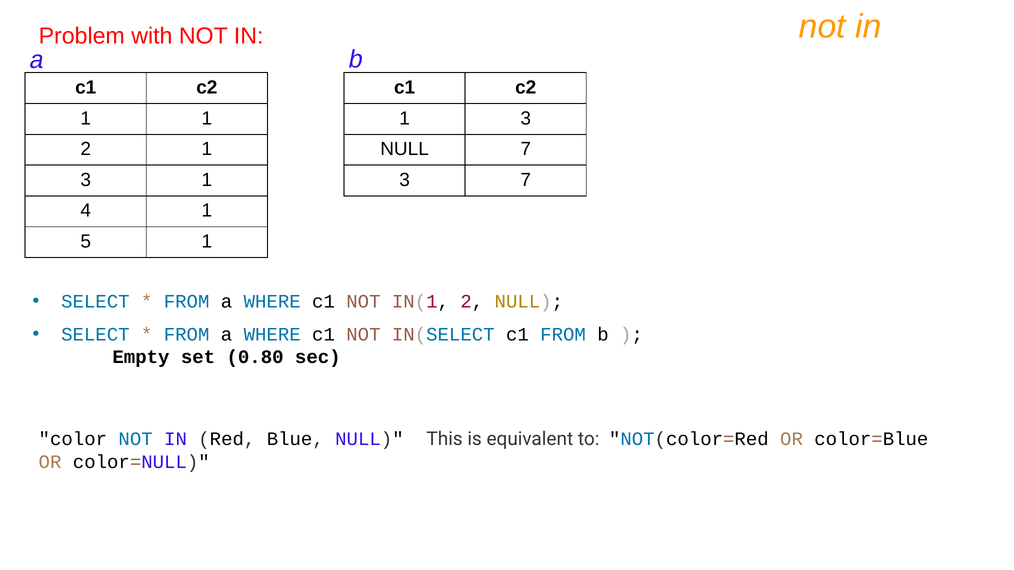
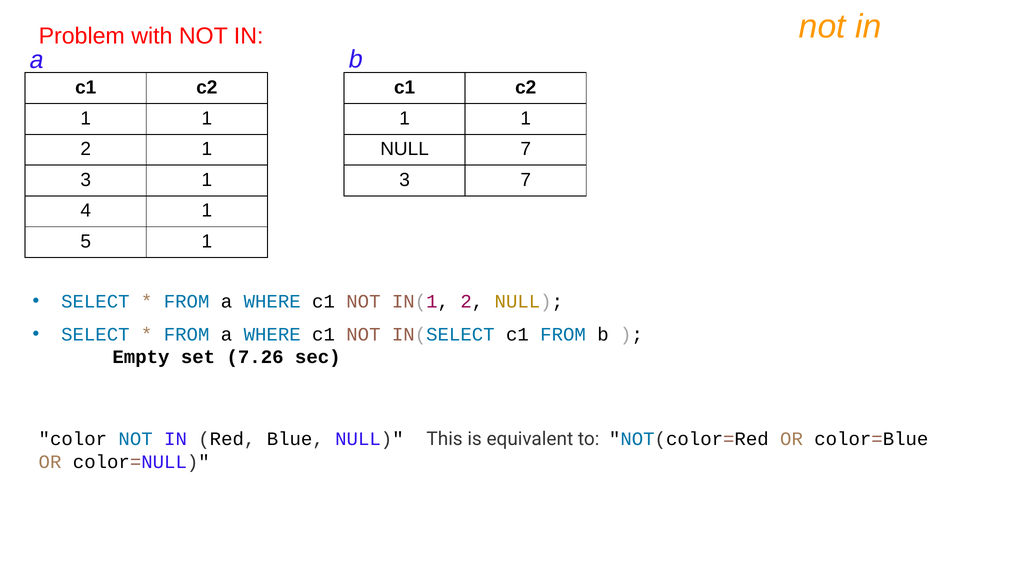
3 at (526, 118): 3 -> 1
0.80: 0.80 -> 7.26
